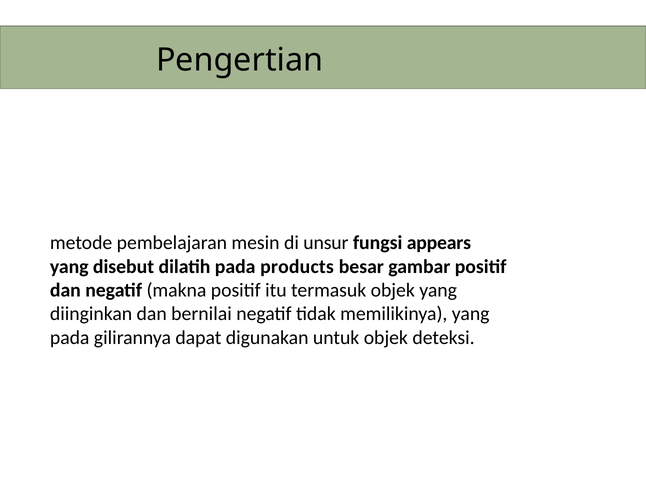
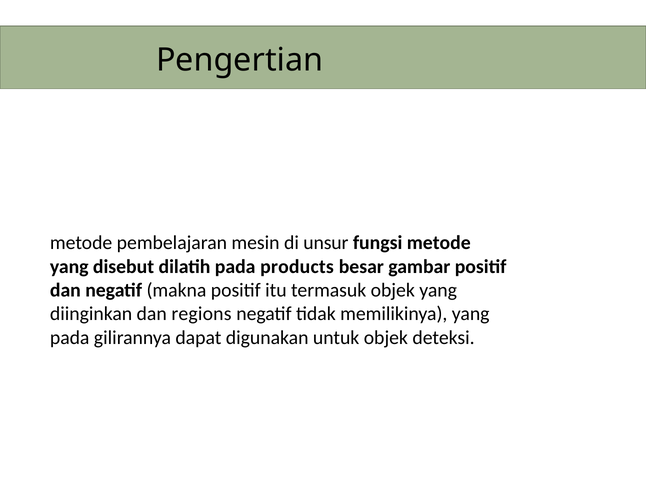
fungsi appears: appears -> metode
bernilai: bernilai -> regions
